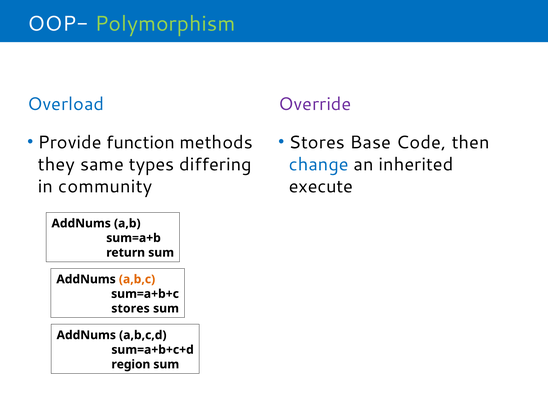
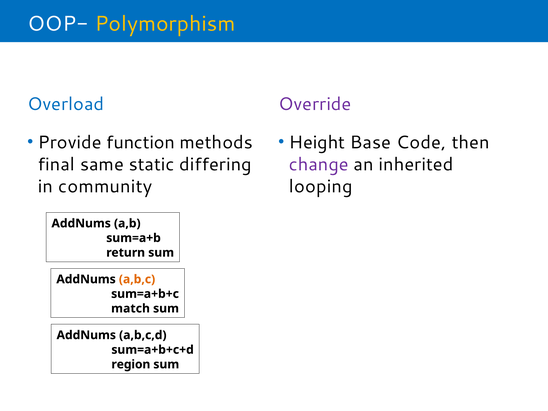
Polymorphism colour: light green -> yellow
Stores at (317, 143): Stores -> Height
they: they -> final
types: types -> static
change colour: blue -> purple
execute: execute -> looping
stores at (131, 308): stores -> match
